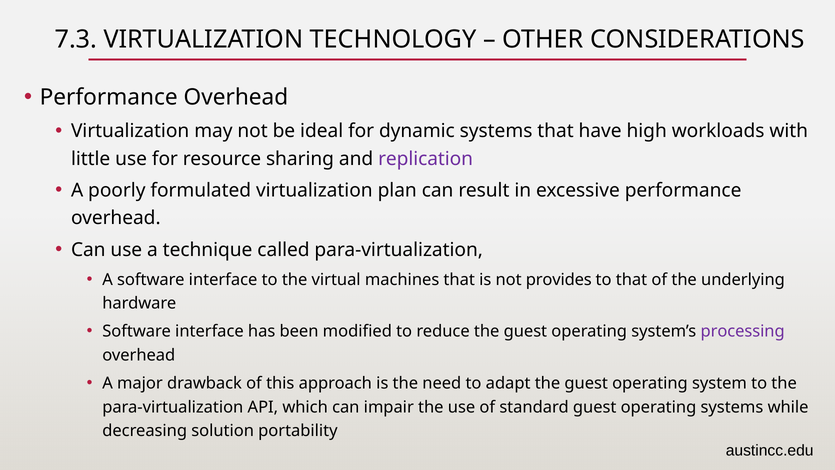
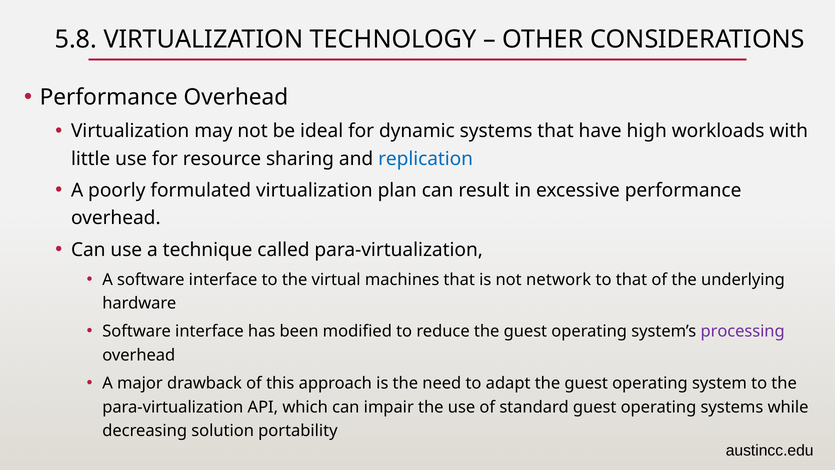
7.3: 7.3 -> 5.8
replication colour: purple -> blue
provides: provides -> network
